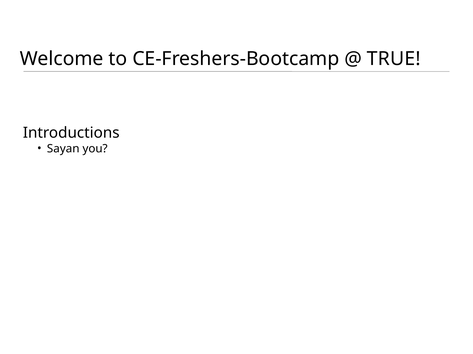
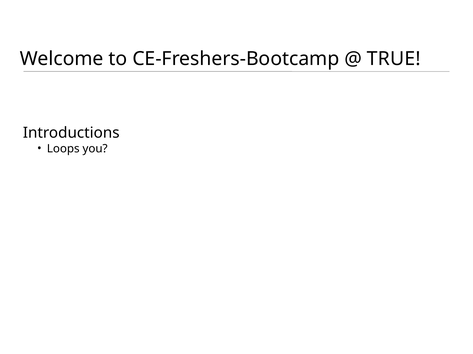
Sayan: Sayan -> Loops
